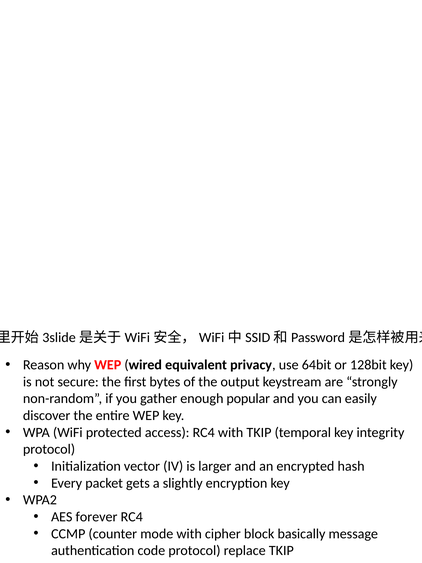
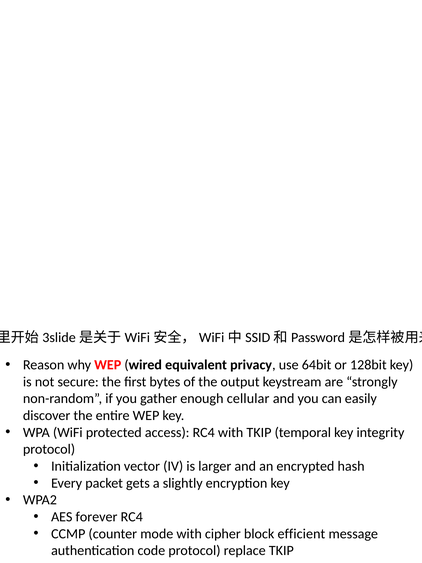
popular: popular -> cellular
basically: basically -> efficient
